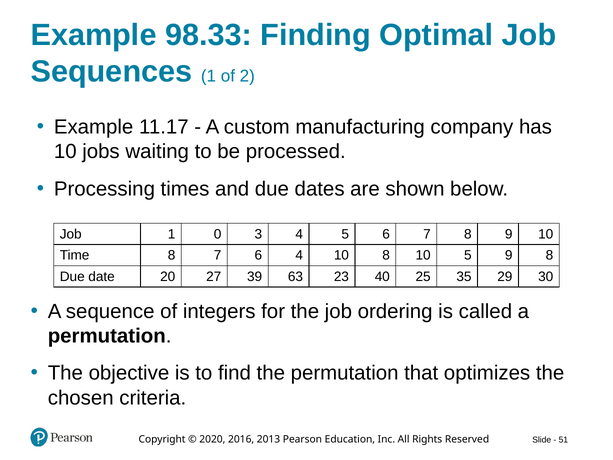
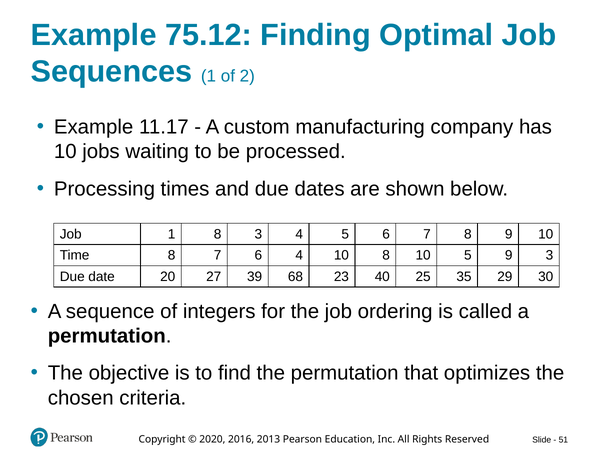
98.33: 98.33 -> 75.12
1 0: 0 -> 8
9 8: 8 -> 3
63: 63 -> 68
